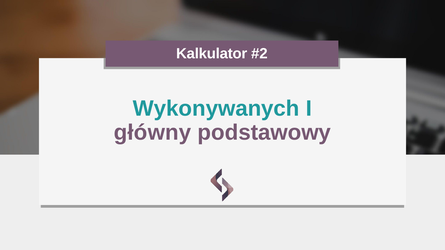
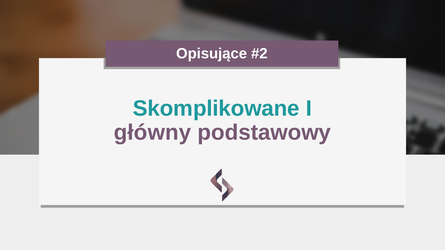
Kalkulator: Kalkulator -> Opisujące
Wykonywanych: Wykonywanych -> Skomplikowane
